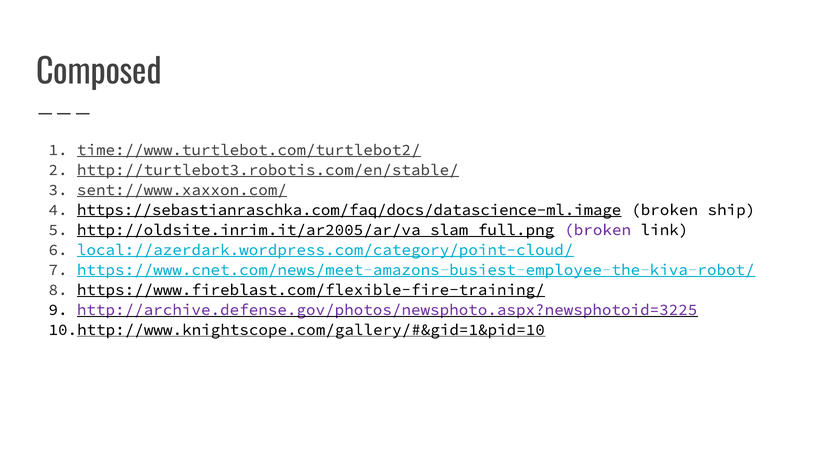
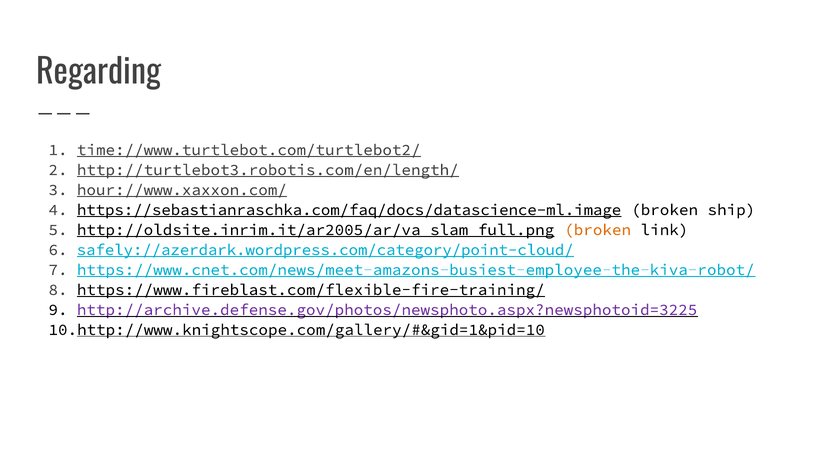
Composed: Composed -> Regarding
http://turtlebot3.robotis.com/en/stable/: http://turtlebot3.robotis.com/en/stable/ -> http://turtlebot3.robotis.com/en/length/
sent://www.xaxxon.com/: sent://www.xaxxon.com/ -> hour://www.xaxxon.com/
broken at (598, 230) colour: purple -> orange
local://azerdark.wordpress.com/category/point-cloud/: local://azerdark.wordpress.com/category/point-cloud/ -> safely://azerdark.wordpress.com/category/point-cloud/
